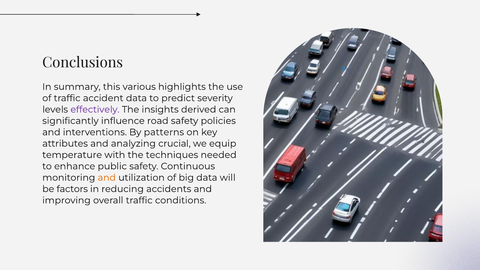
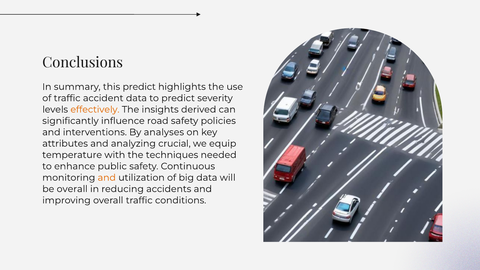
this various: various -> predict
effectively colour: purple -> orange
patterns: patterns -> analyses
be factors: factors -> overall
